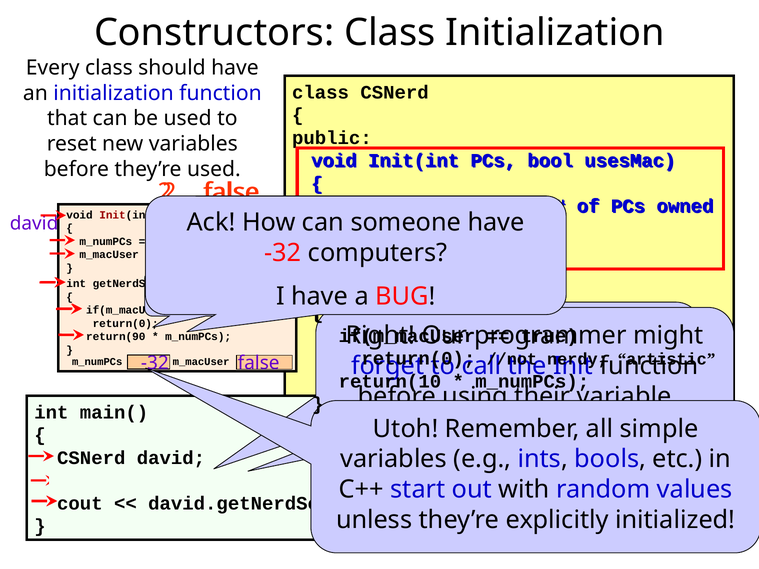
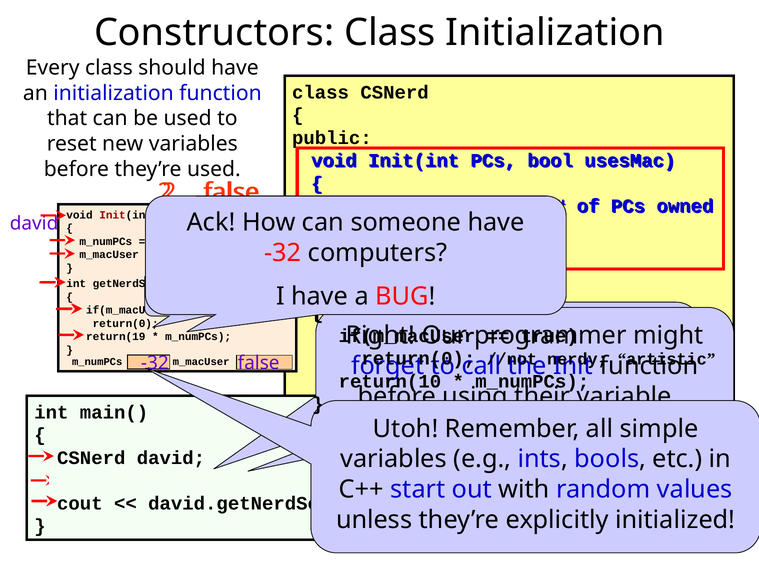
return(90: return(90 -> return(19
